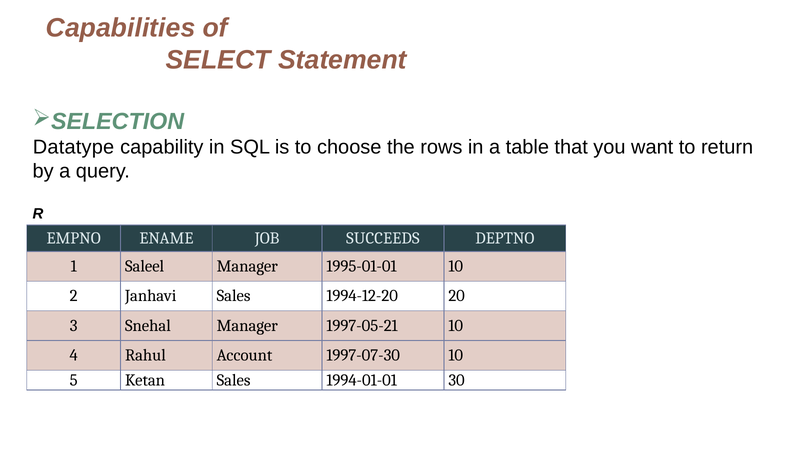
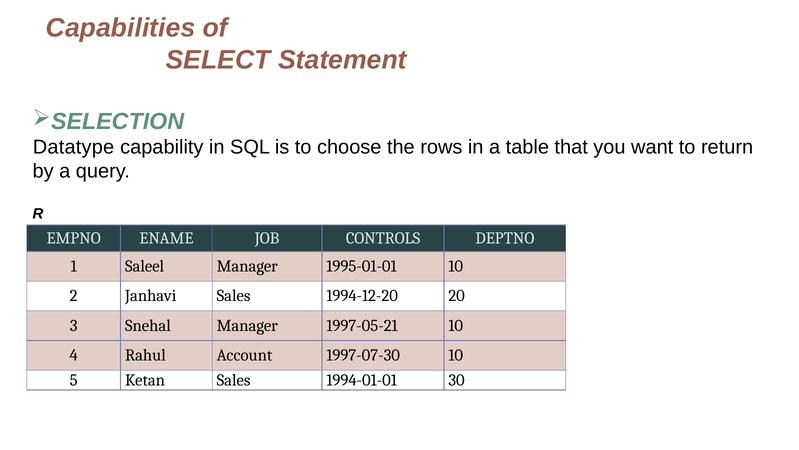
SUCCEEDS: SUCCEEDS -> CONTROLS
